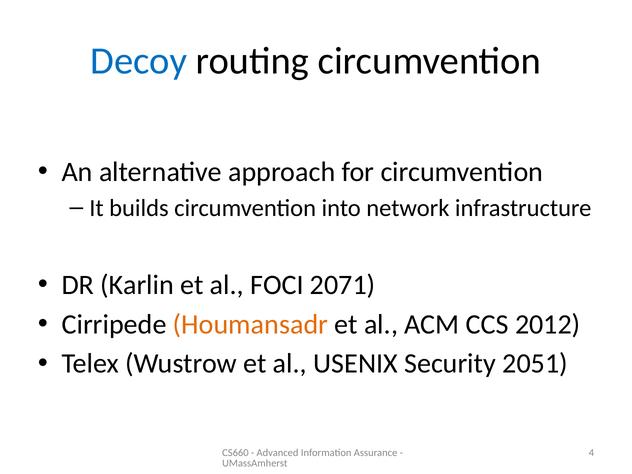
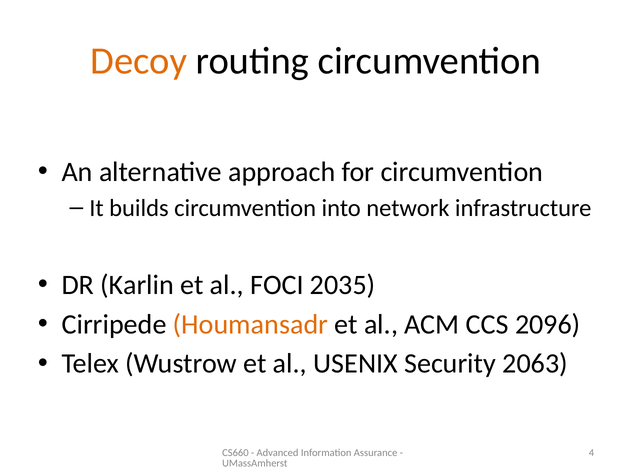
Decoy colour: blue -> orange
2071: 2071 -> 2035
2012: 2012 -> 2096
2051: 2051 -> 2063
